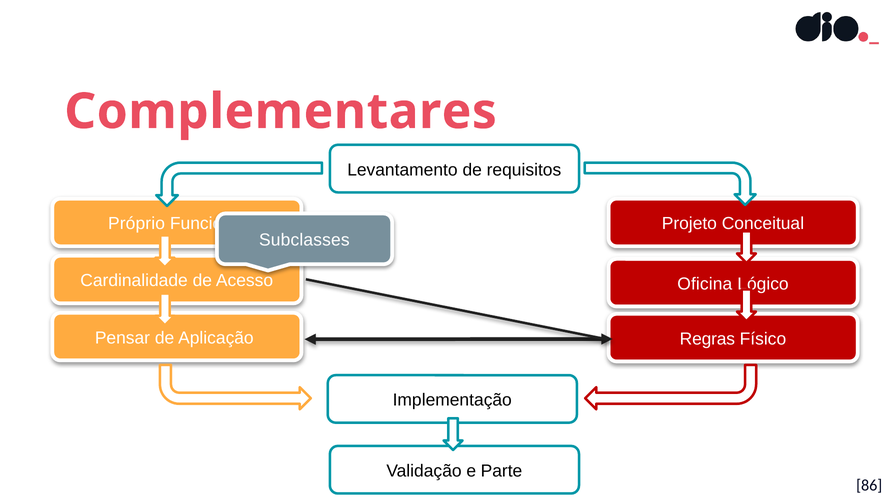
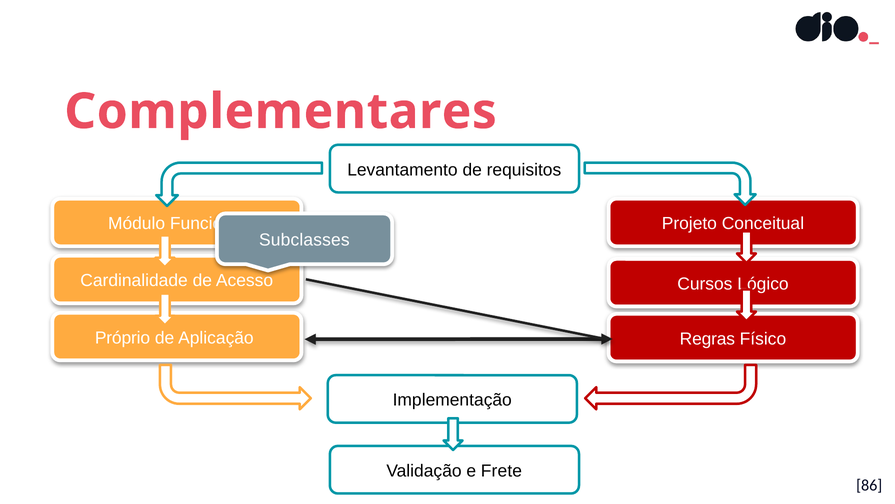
Próprio: Próprio -> Módulo
Oficina: Oficina -> Cursos
Pensar: Pensar -> Próprio
Parte: Parte -> Frete
